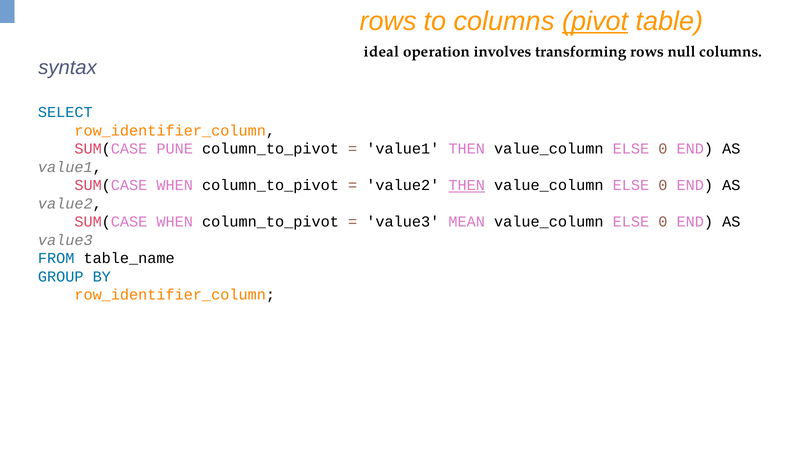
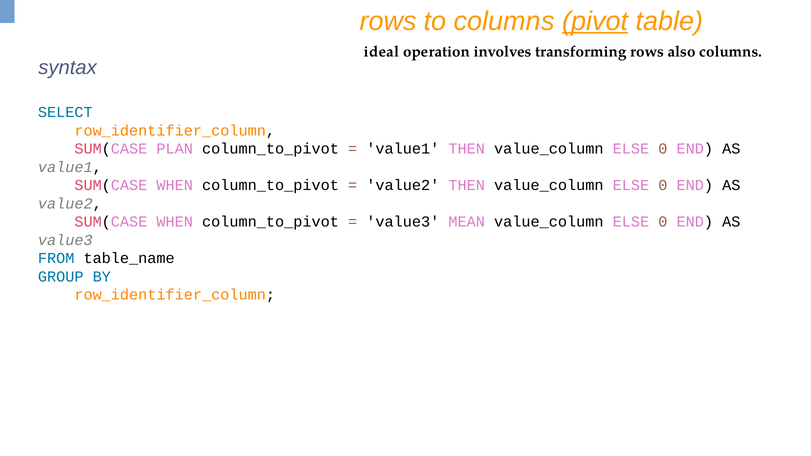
null: null -> also
PUNE: PUNE -> PLAN
THEN at (467, 185) underline: present -> none
